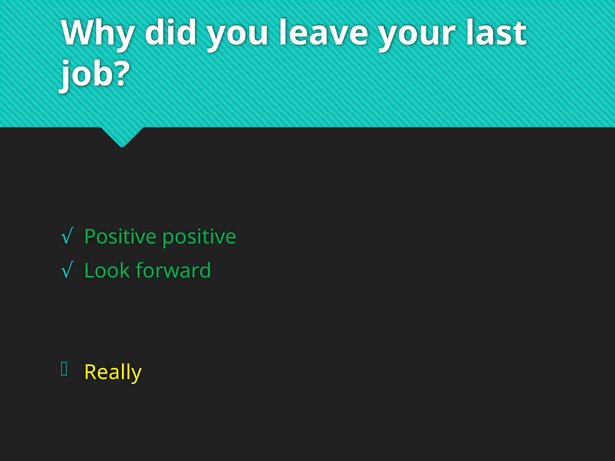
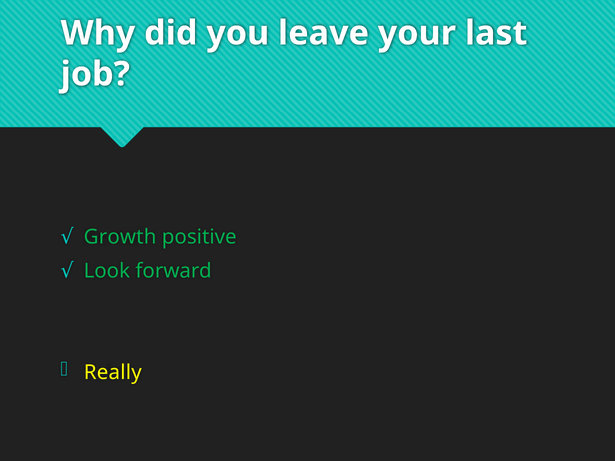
Positive at (120, 237): Positive -> Growth
